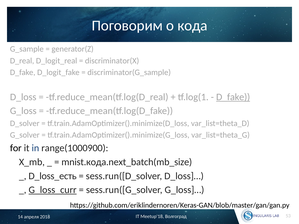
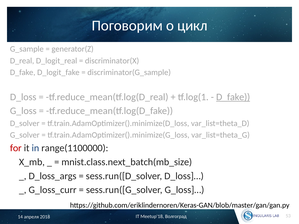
кода: кода -> цикл
for colour: black -> red
range(1000900: range(1000900 -> range(1100000
mnist.кода.next_batch(mb_size: mnist.кода.next_batch(mb_size -> mnist.class.next_batch(mb_size
D_loss_есть: D_loss_есть -> D_loss_args
G_loss_curr underline: present -> none
